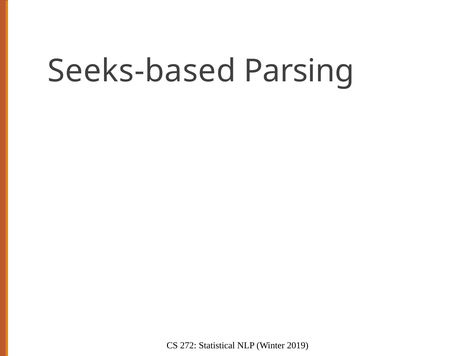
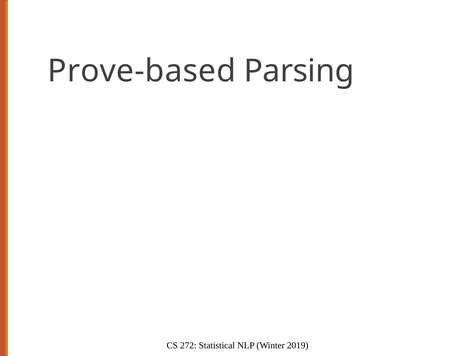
Seeks-based: Seeks-based -> Prove-based
